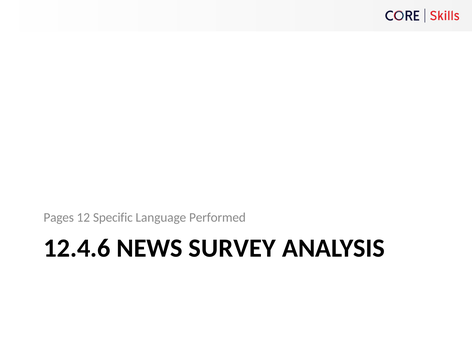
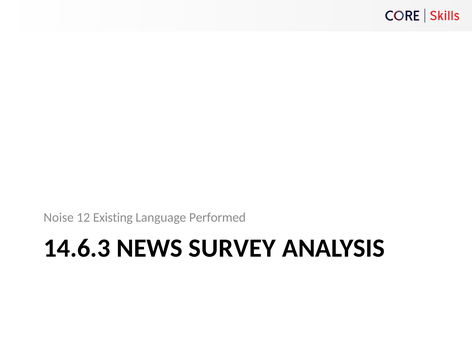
Pages: Pages -> Noise
Specific: Specific -> Existing
12.4.6: 12.4.6 -> 14.6.3
